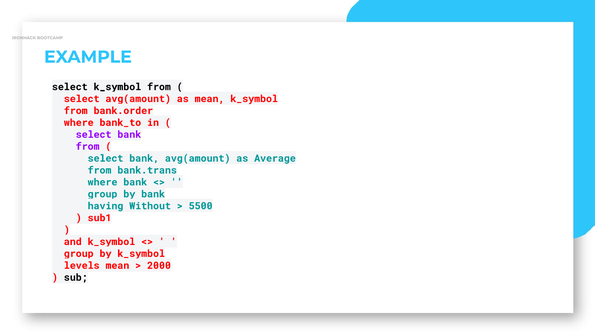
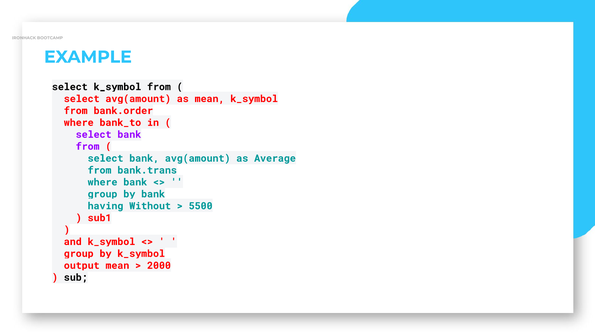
levels: levels -> output
